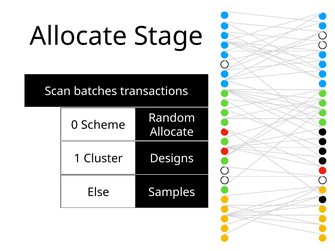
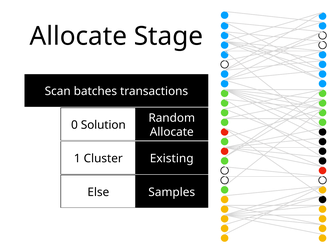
Scheme: Scheme -> Solution
Designs: Designs -> Existing
